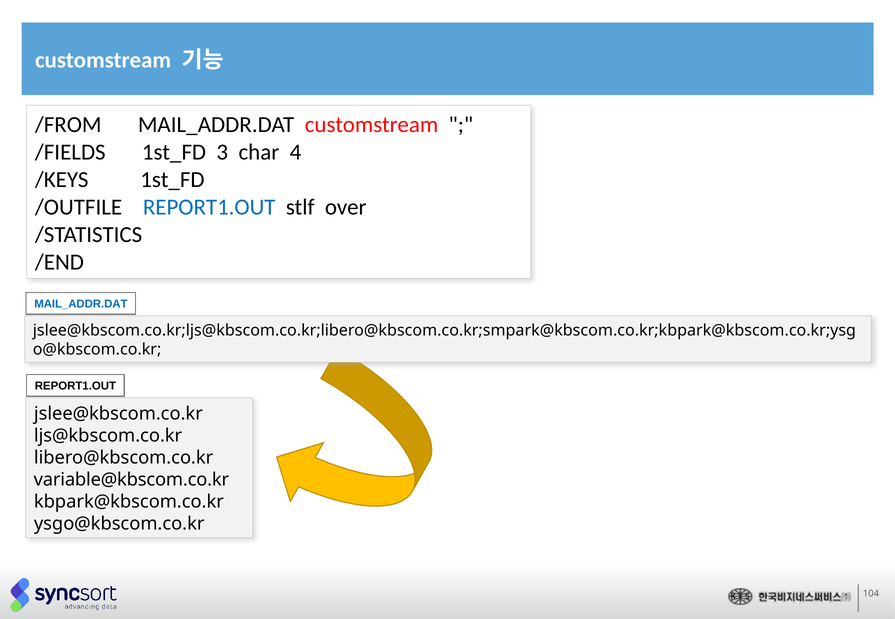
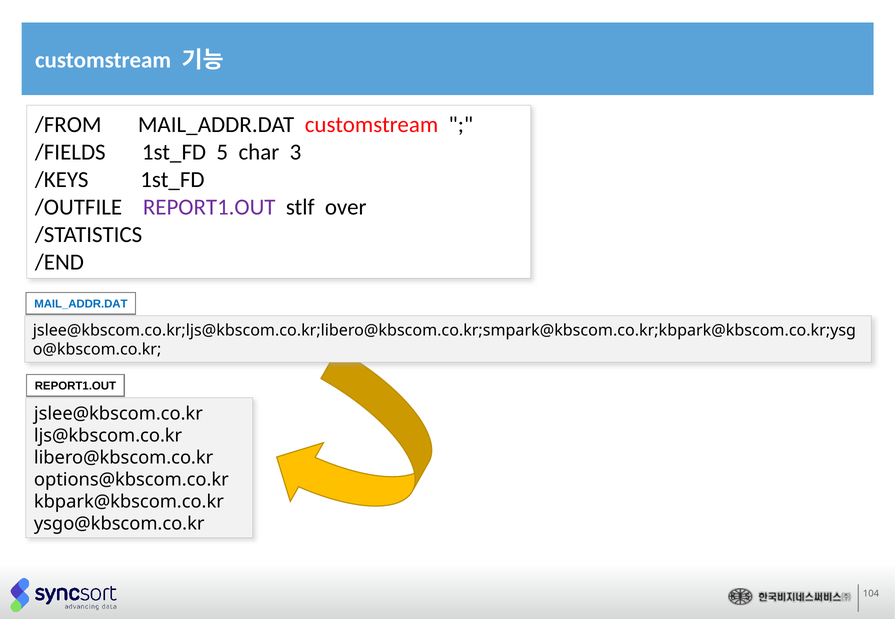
3: 3 -> 5
4: 4 -> 3
REPORT1.OUT at (209, 207) colour: blue -> purple
variable@kbscom.co.kr: variable@kbscom.co.kr -> options@kbscom.co.kr
